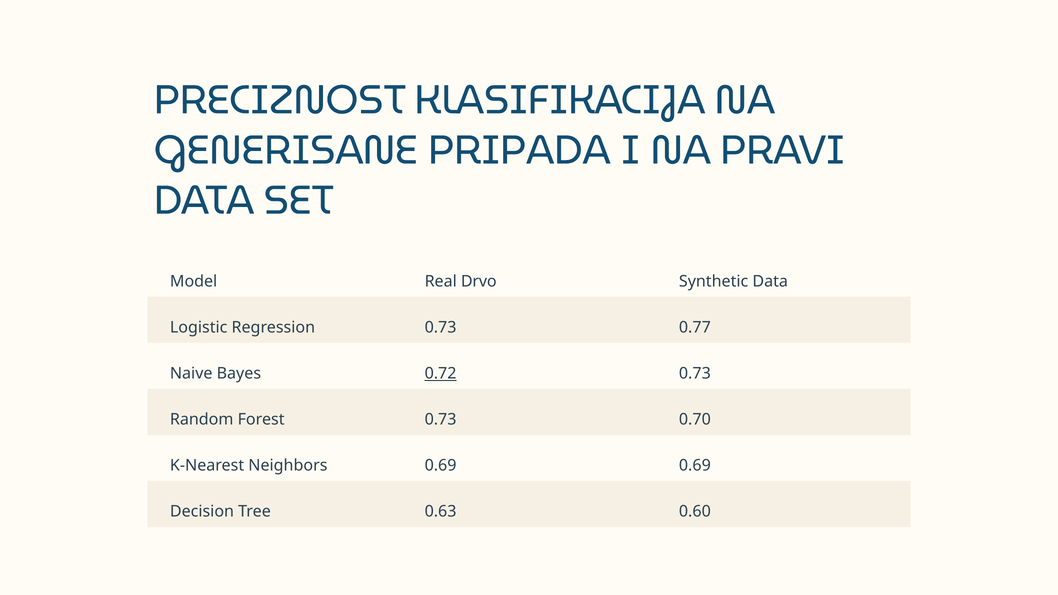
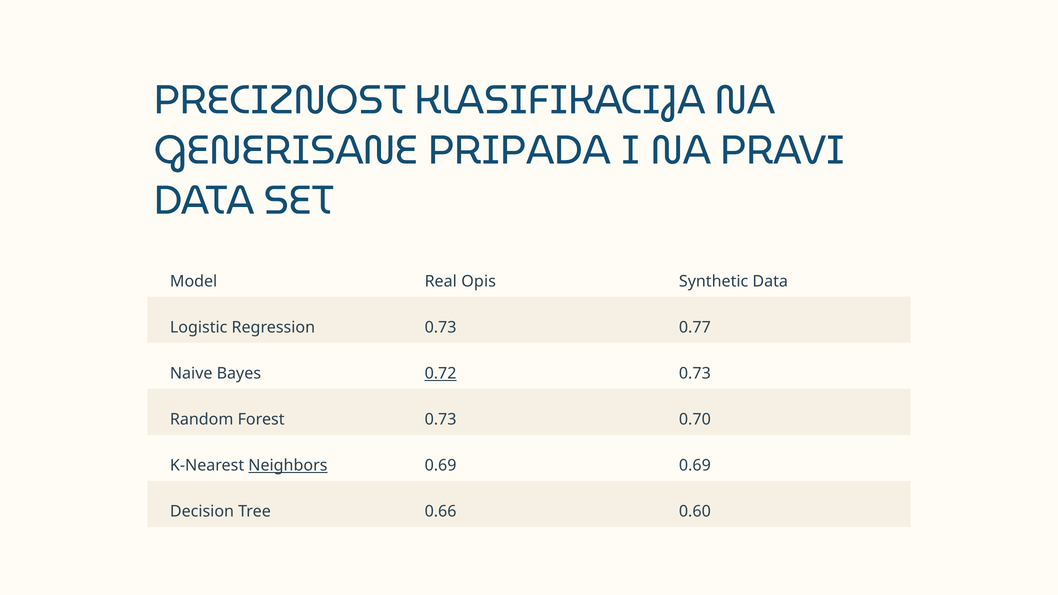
Drvo: Drvo -> Opis
Neighbors underline: none -> present
0.63: 0.63 -> 0.66
